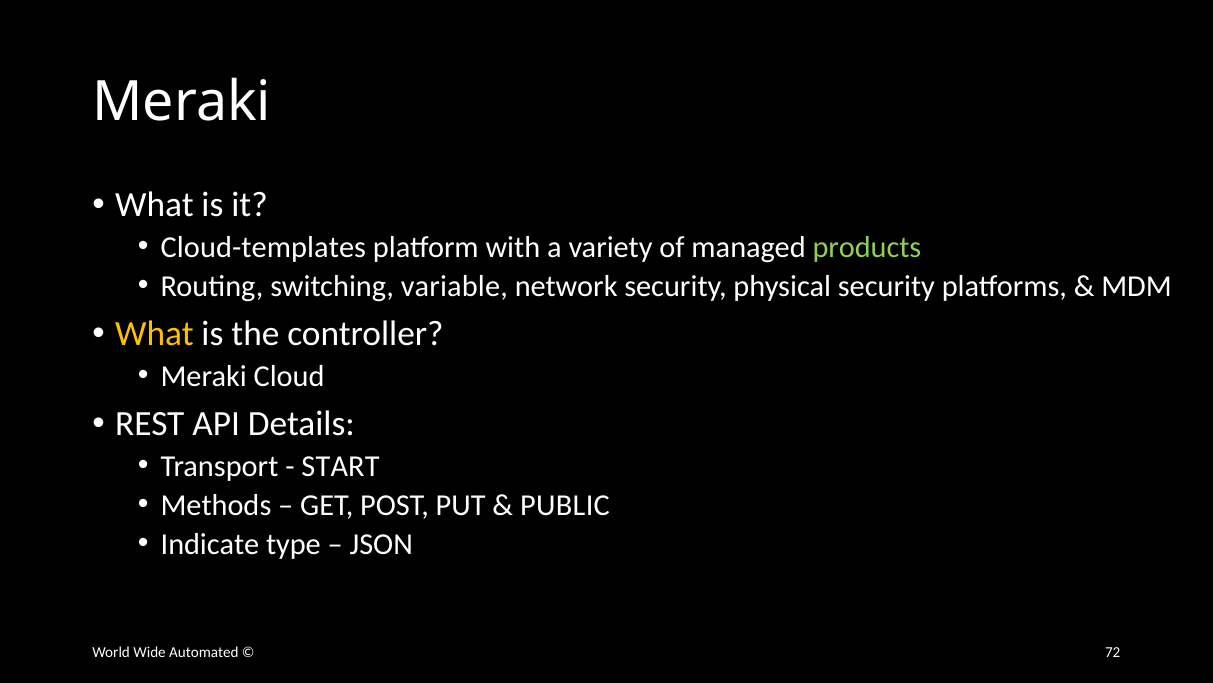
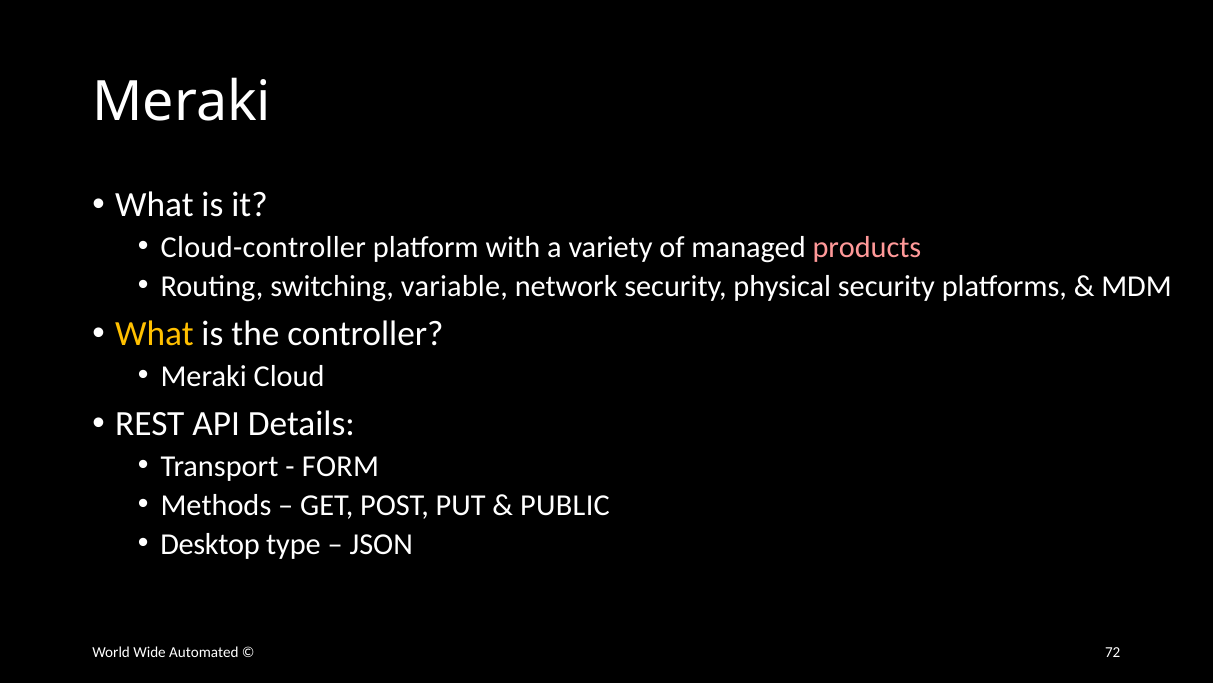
Cloud-templates: Cloud-templates -> Cloud-controller
products colour: light green -> pink
START: START -> FORM
Indicate: Indicate -> Desktop
